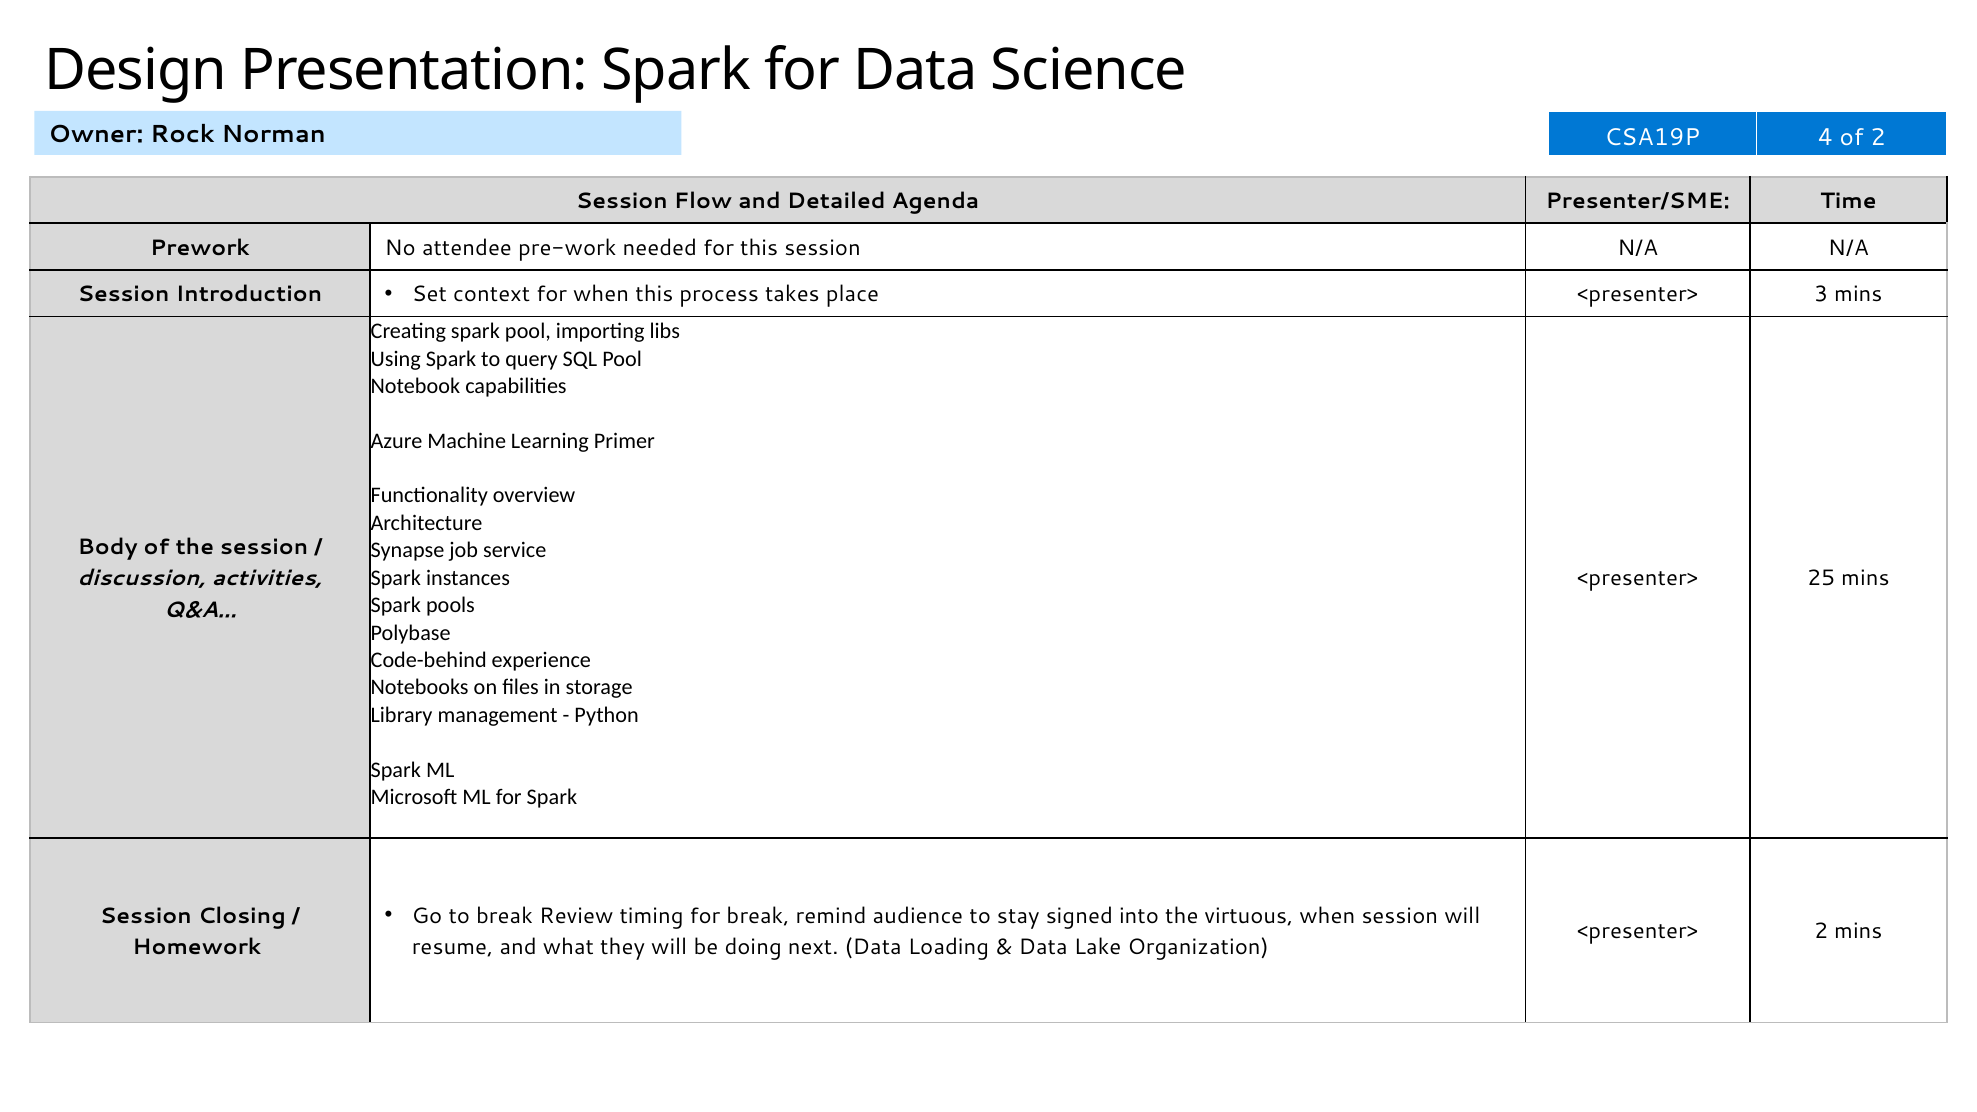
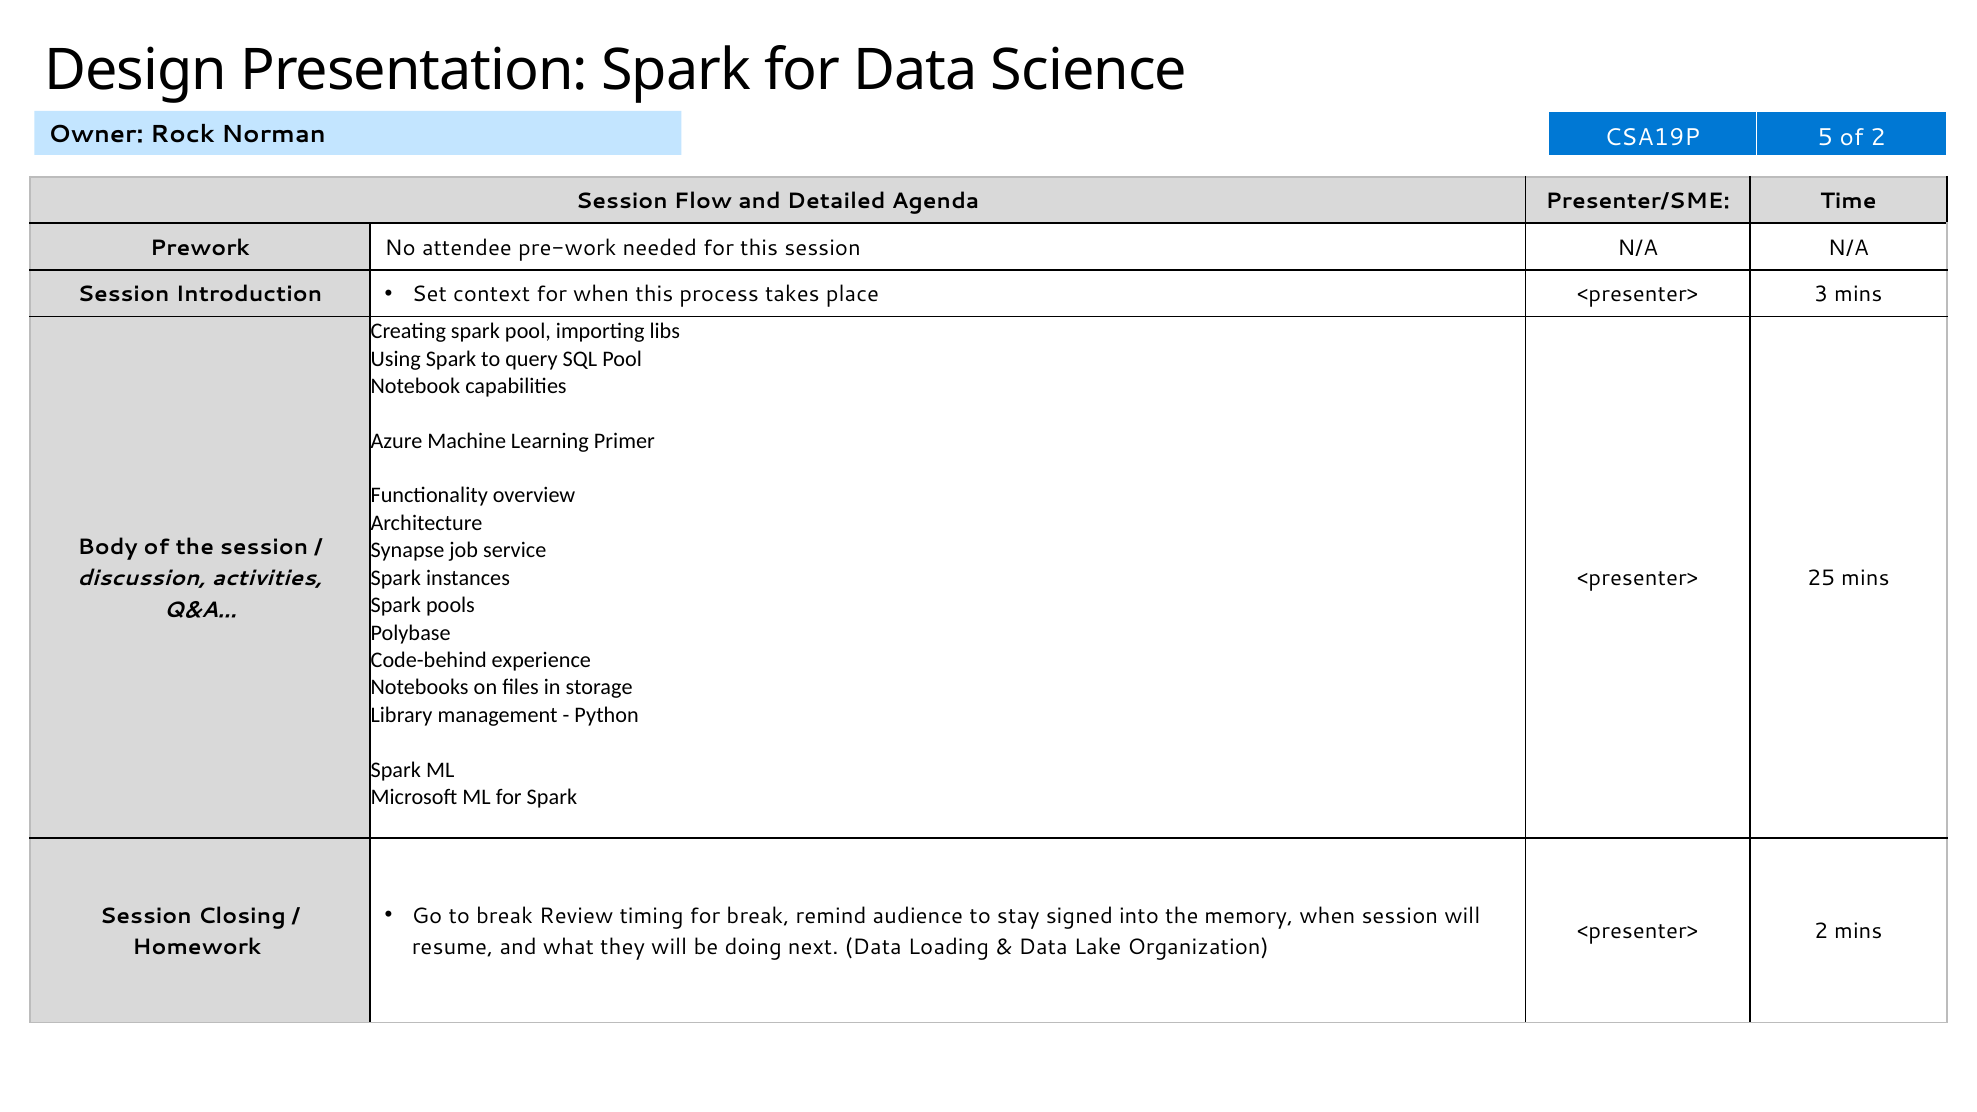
4: 4 -> 5
virtuous: virtuous -> memory
